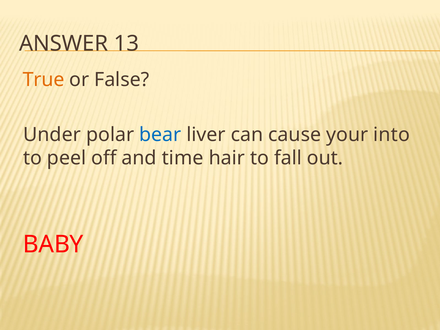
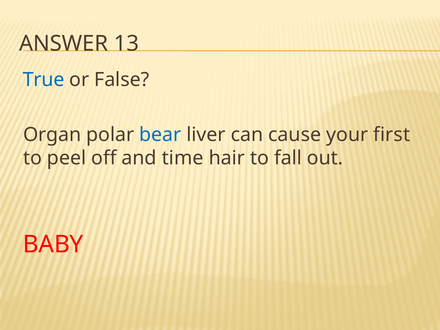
True colour: orange -> blue
Under: Under -> Organ
into: into -> first
